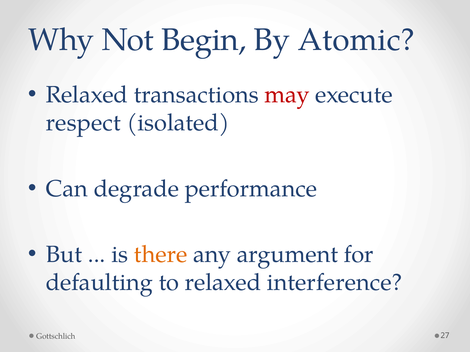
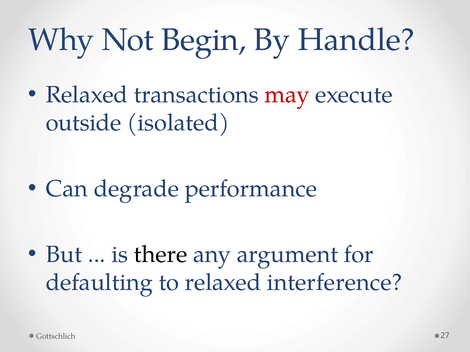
Atomic: Atomic -> Handle
respect: respect -> outside
there colour: orange -> black
